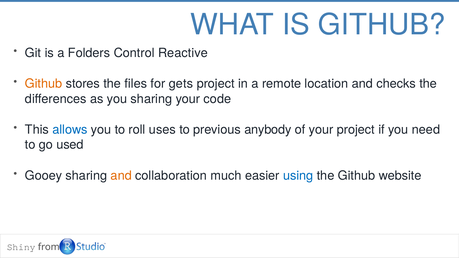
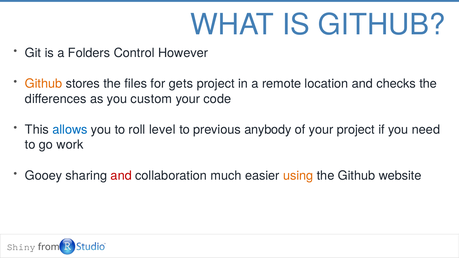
Reactive: Reactive -> However
you sharing: sharing -> custom
uses: uses -> level
used: used -> work
and at (121, 176) colour: orange -> red
using colour: blue -> orange
